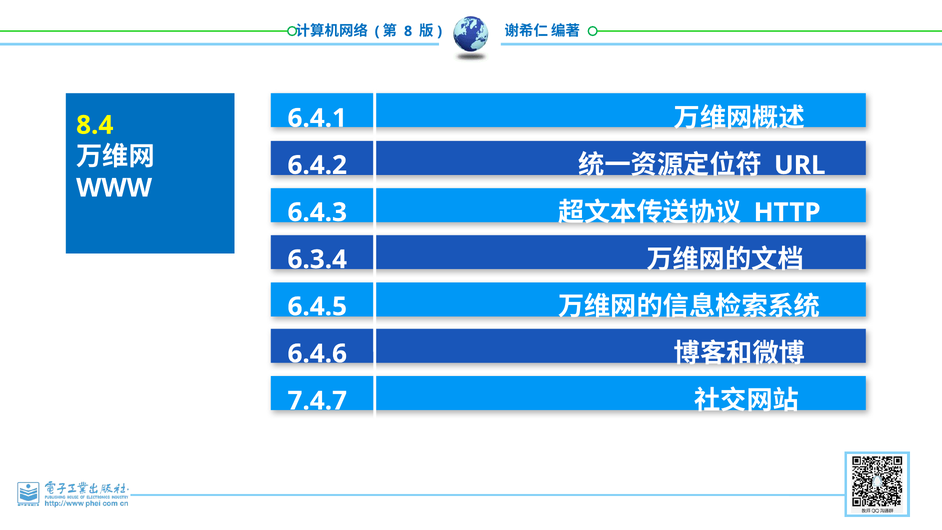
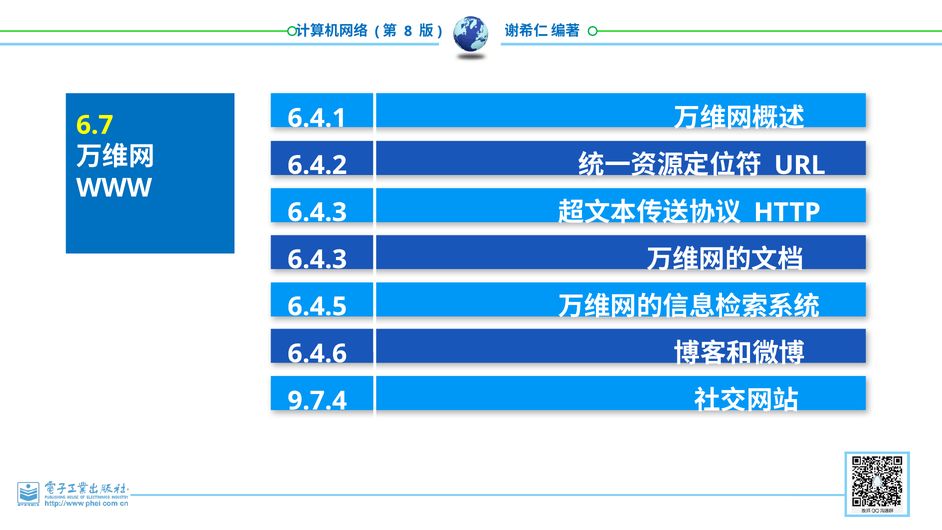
8.4: 8.4 -> 6.7
6.3.4 at (317, 259): 6.3.4 -> 6.4.3
7.4.7: 7.4.7 -> 9.7.4
